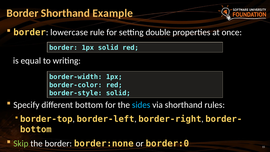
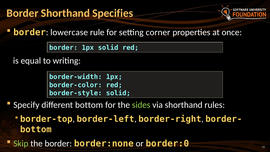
Example: Example -> Specifies
double: double -> corner
sides colour: light blue -> light green
